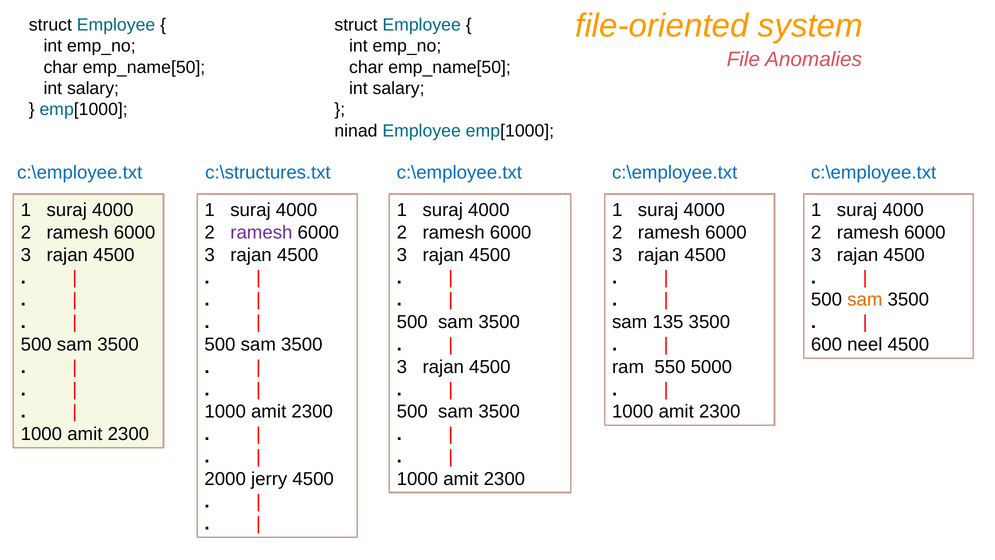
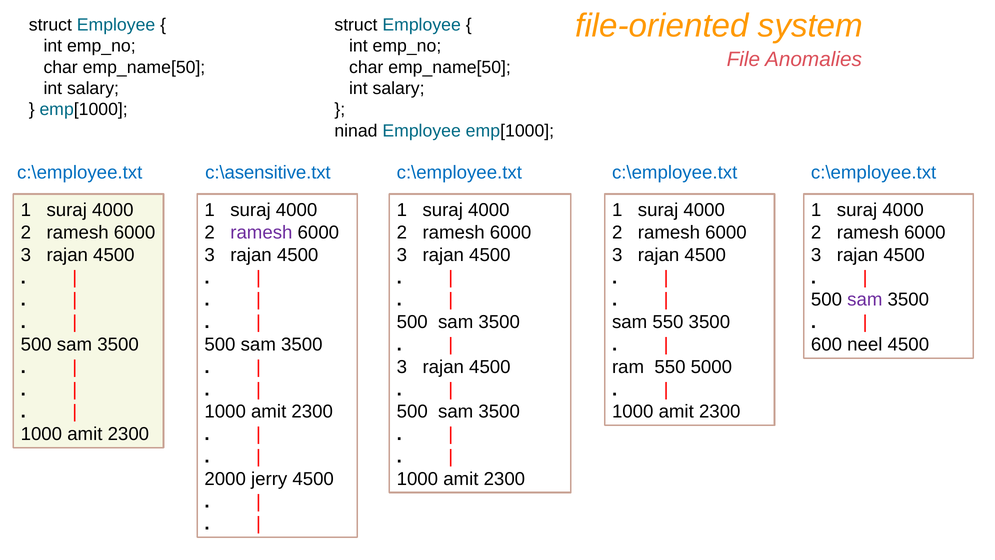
c:\structures.txt: c:\structures.txt -> c:\asensitive.txt
sam at (865, 300) colour: orange -> purple
sam 135: 135 -> 550
